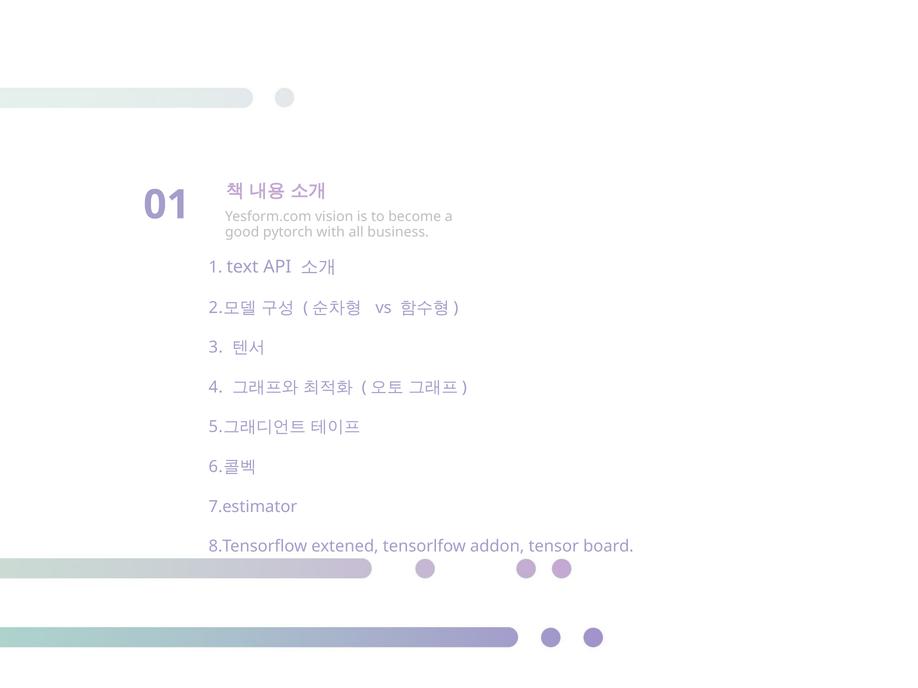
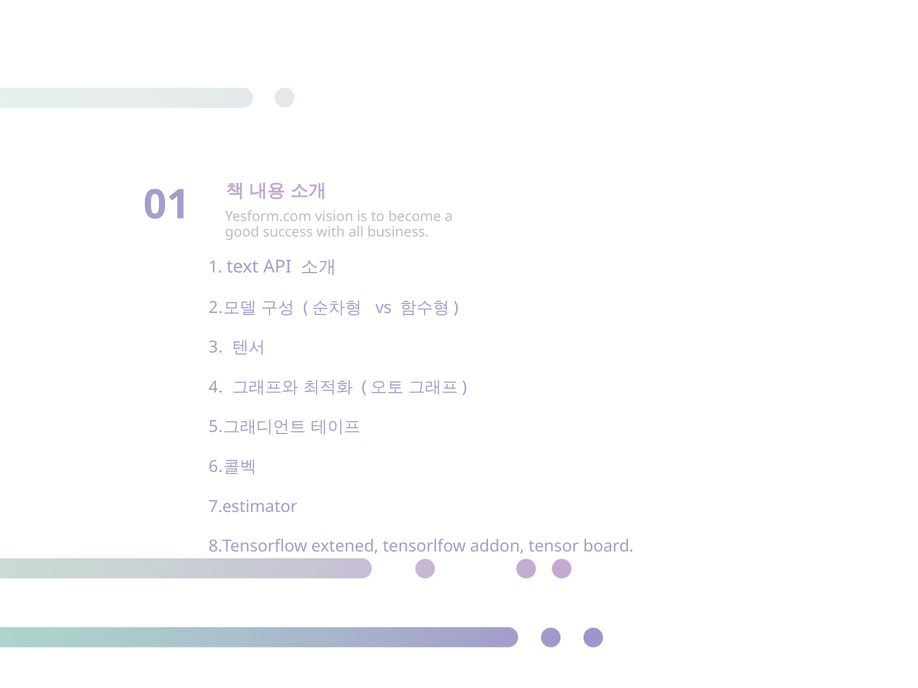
pytorch: pytorch -> success
